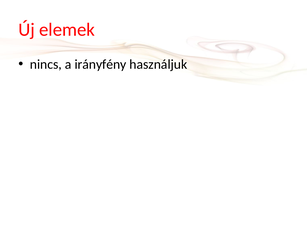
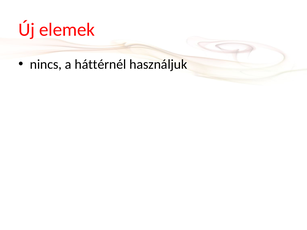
irányfény: irányfény -> háttérnél
